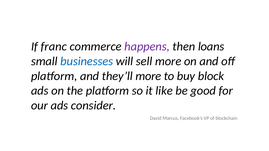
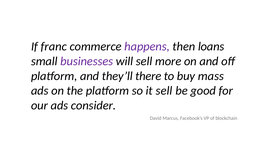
businesses colour: blue -> purple
they’ll more: more -> there
block: block -> mass
it like: like -> sell
